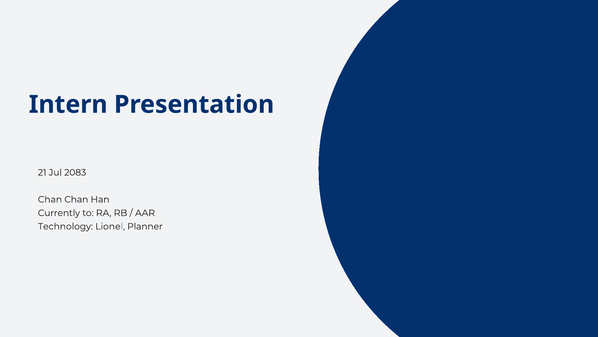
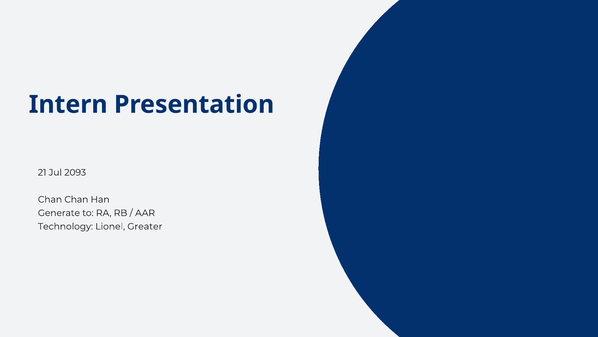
2083: 2083 -> 2093
Currently: Currently -> Generate
Planner: Planner -> Greater
